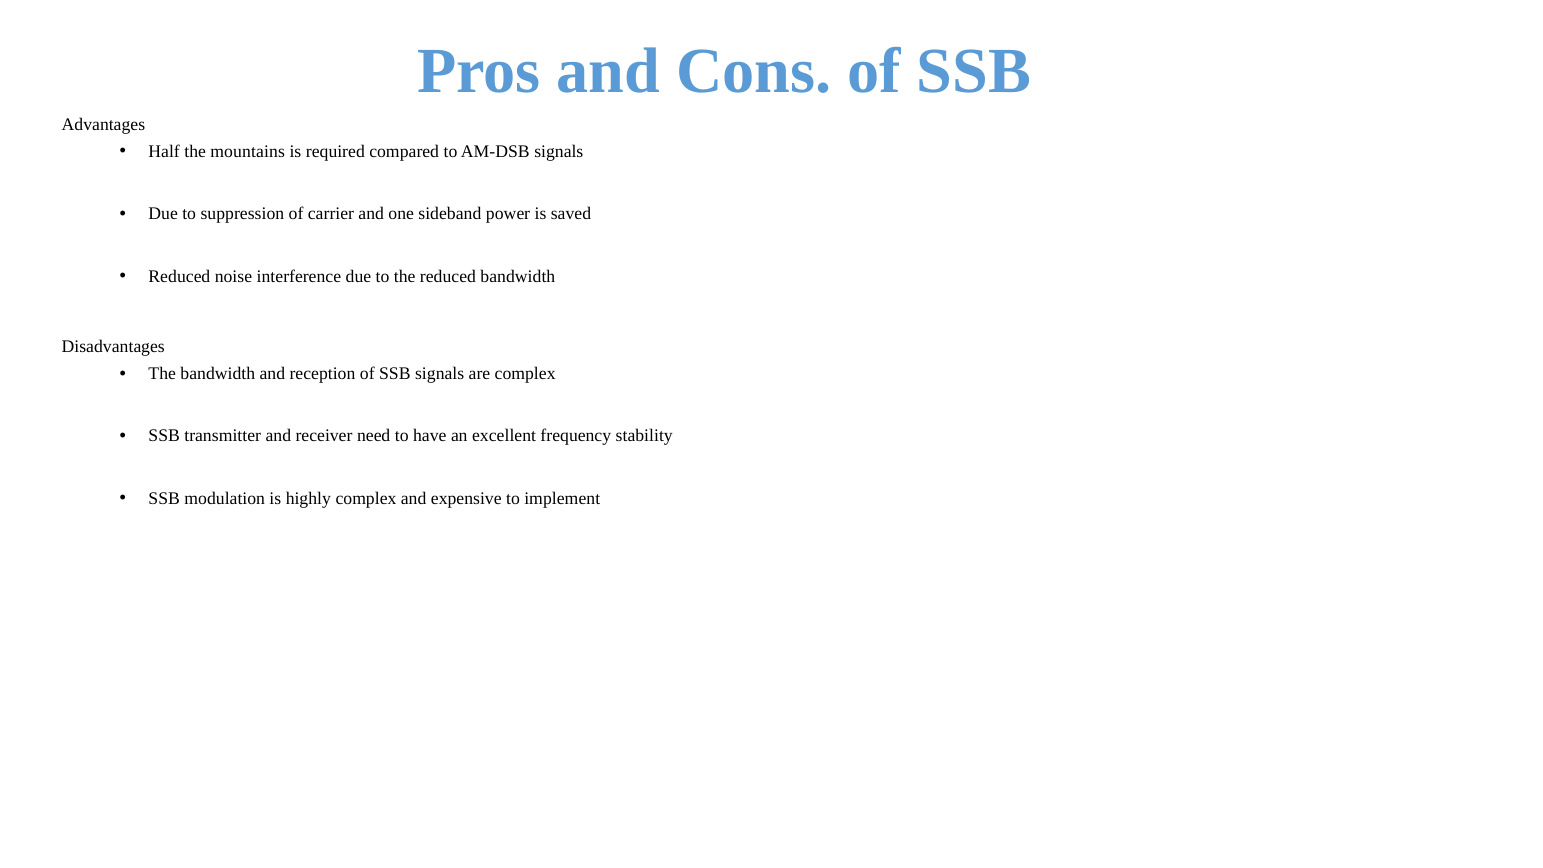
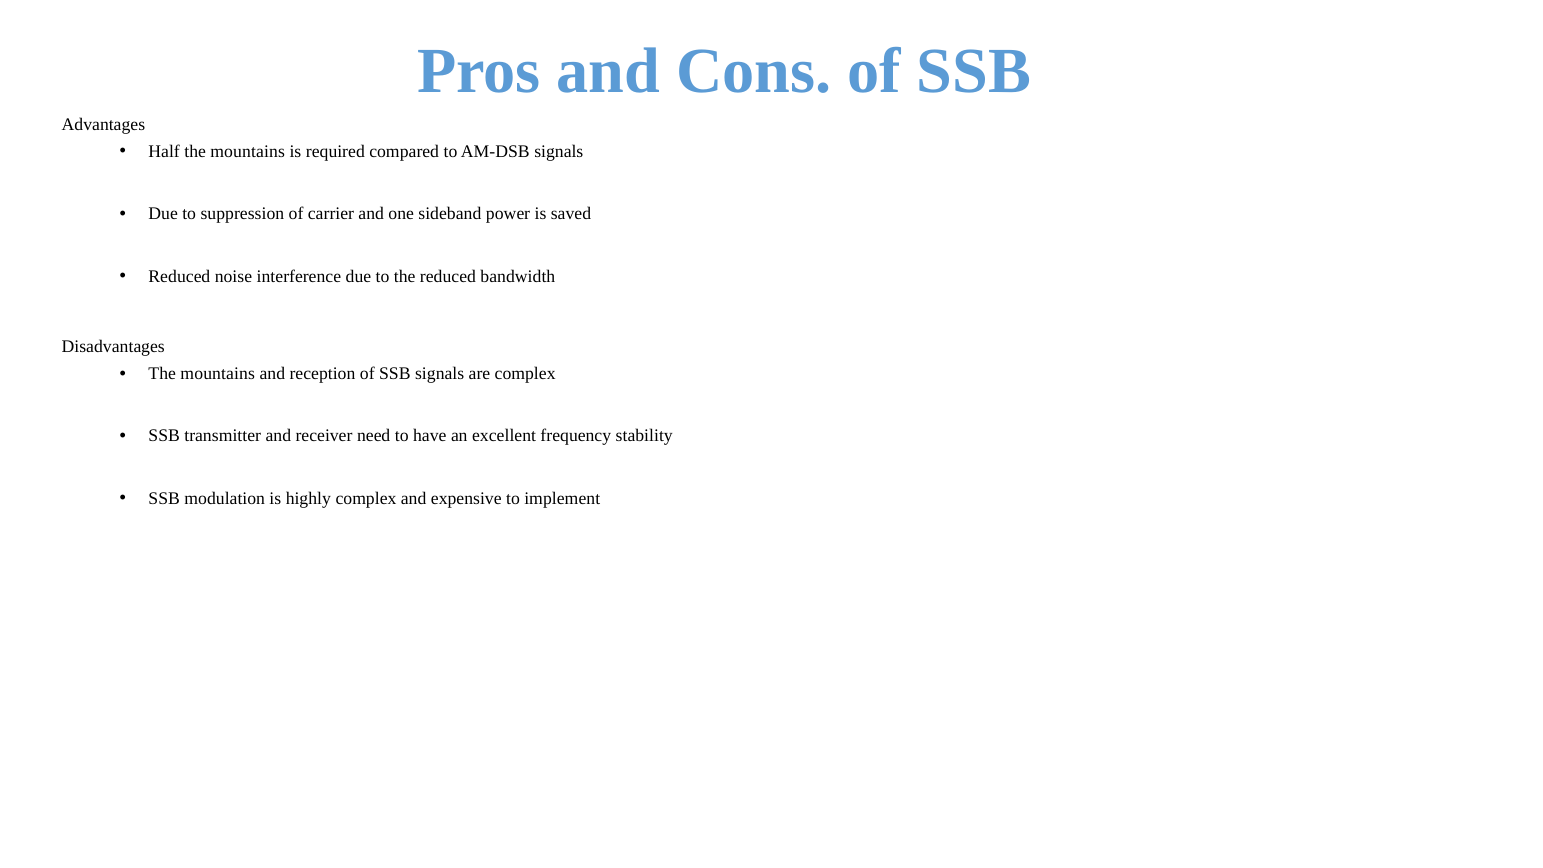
bandwidth at (218, 374): bandwidth -> mountains
